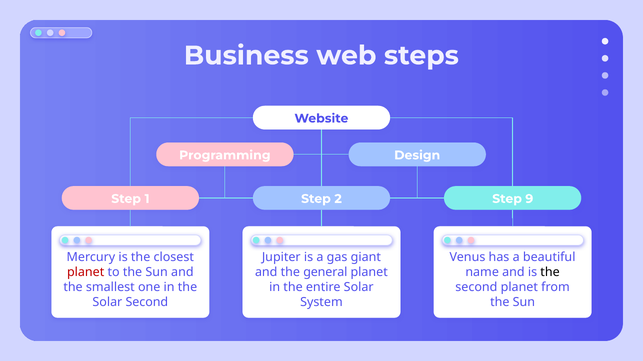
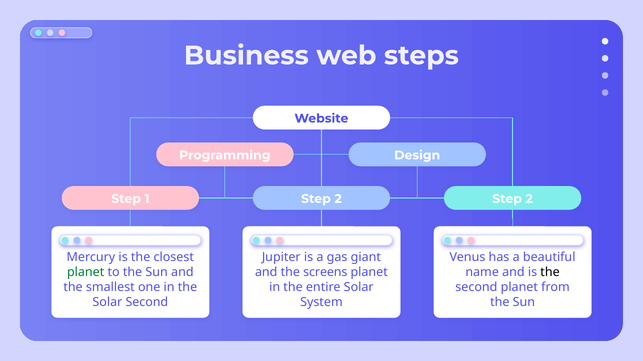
1 Step 9: 9 -> 2
planet at (86, 273) colour: red -> green
general: general -> screens
